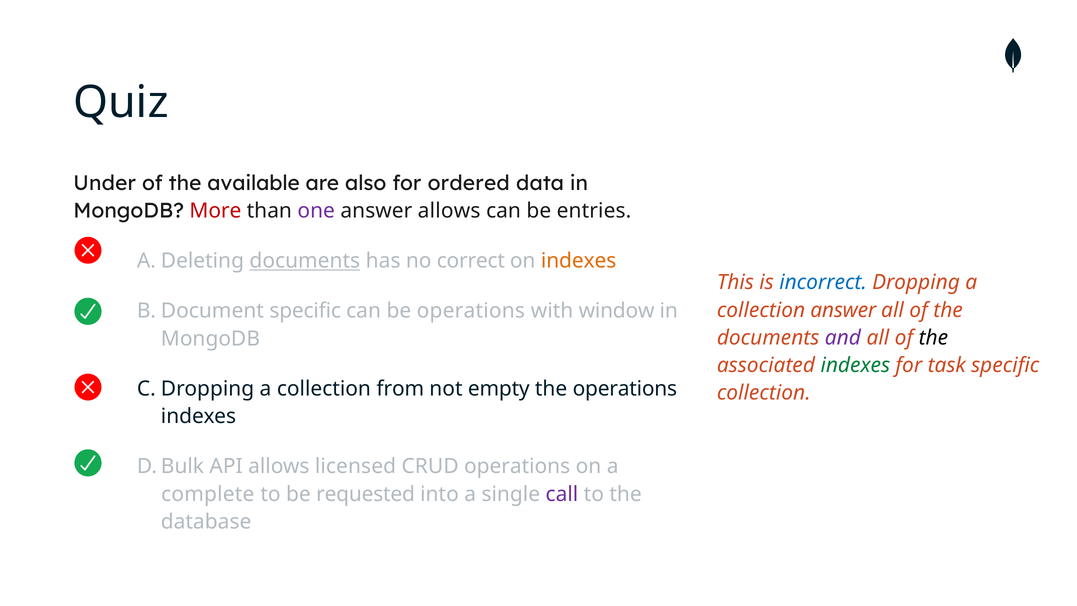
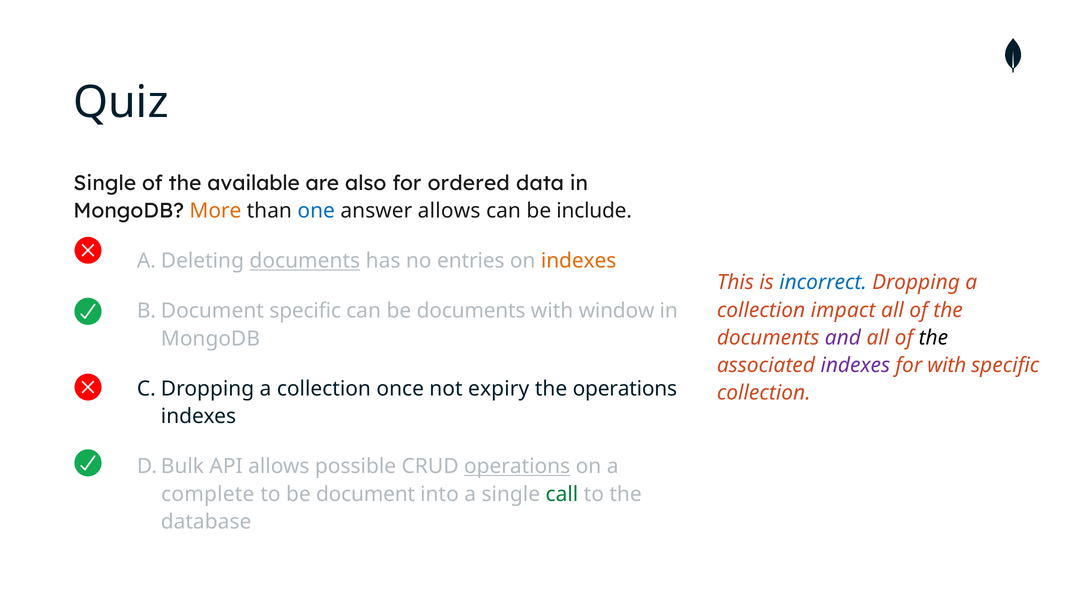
Under at (105, 183): Under -> Single
More colour: red -> orange
one colour: purple -> blue
entries: entries -> include
correct: correct -> entries
collection answer: answer -> impact
be operations: operations -> documents
indexes at (855, 365) colour: green -> purple
for task: task -> with
from: from -> once
empty: empty -> expiry
licensed: licensed -> possible
operations at (517, 466) underline: none -> present
requested: requested -> document
call colour: purple -> green
